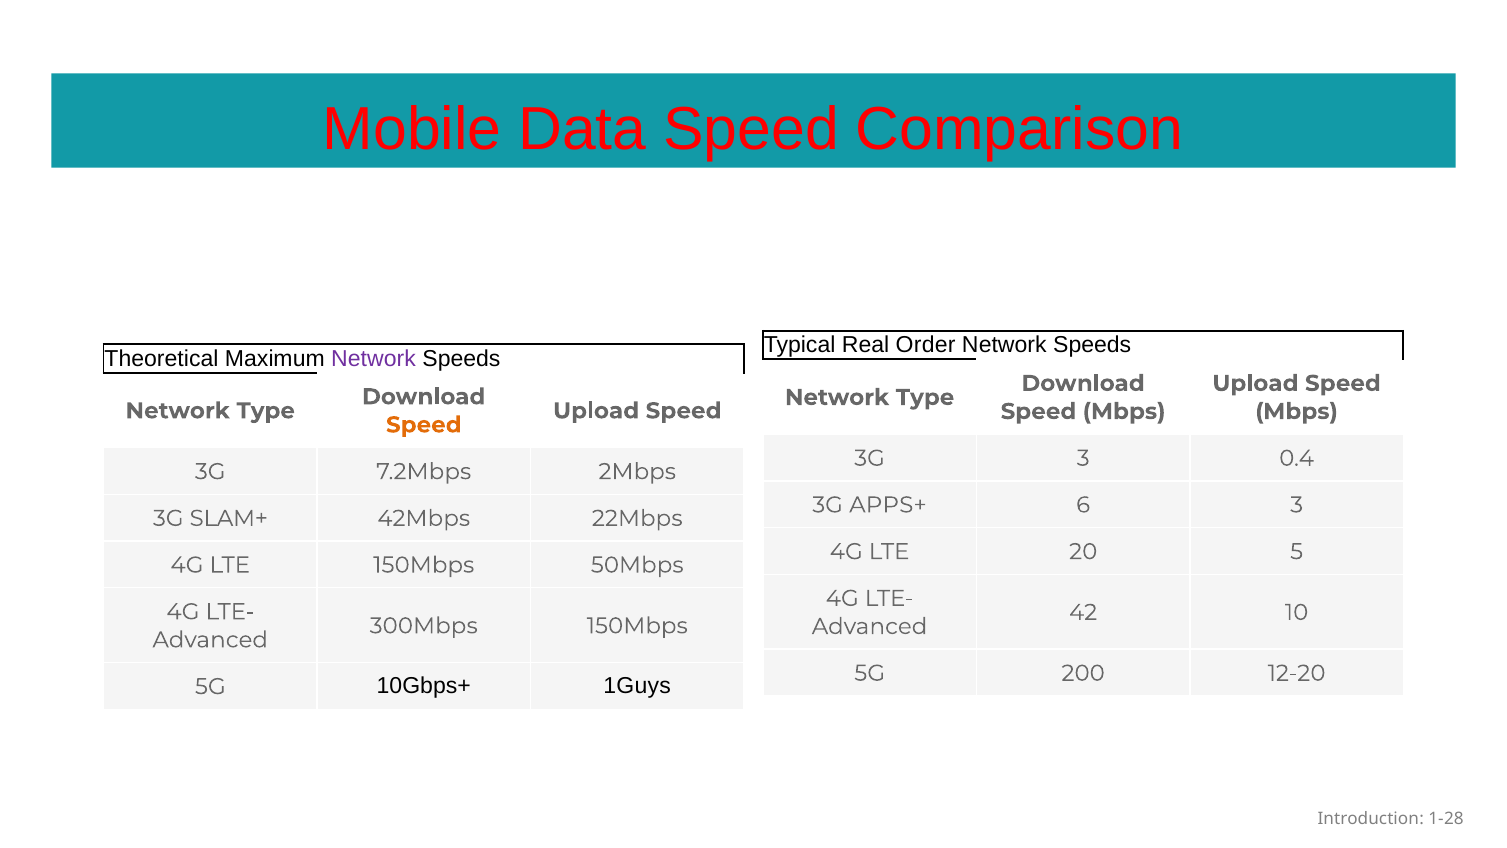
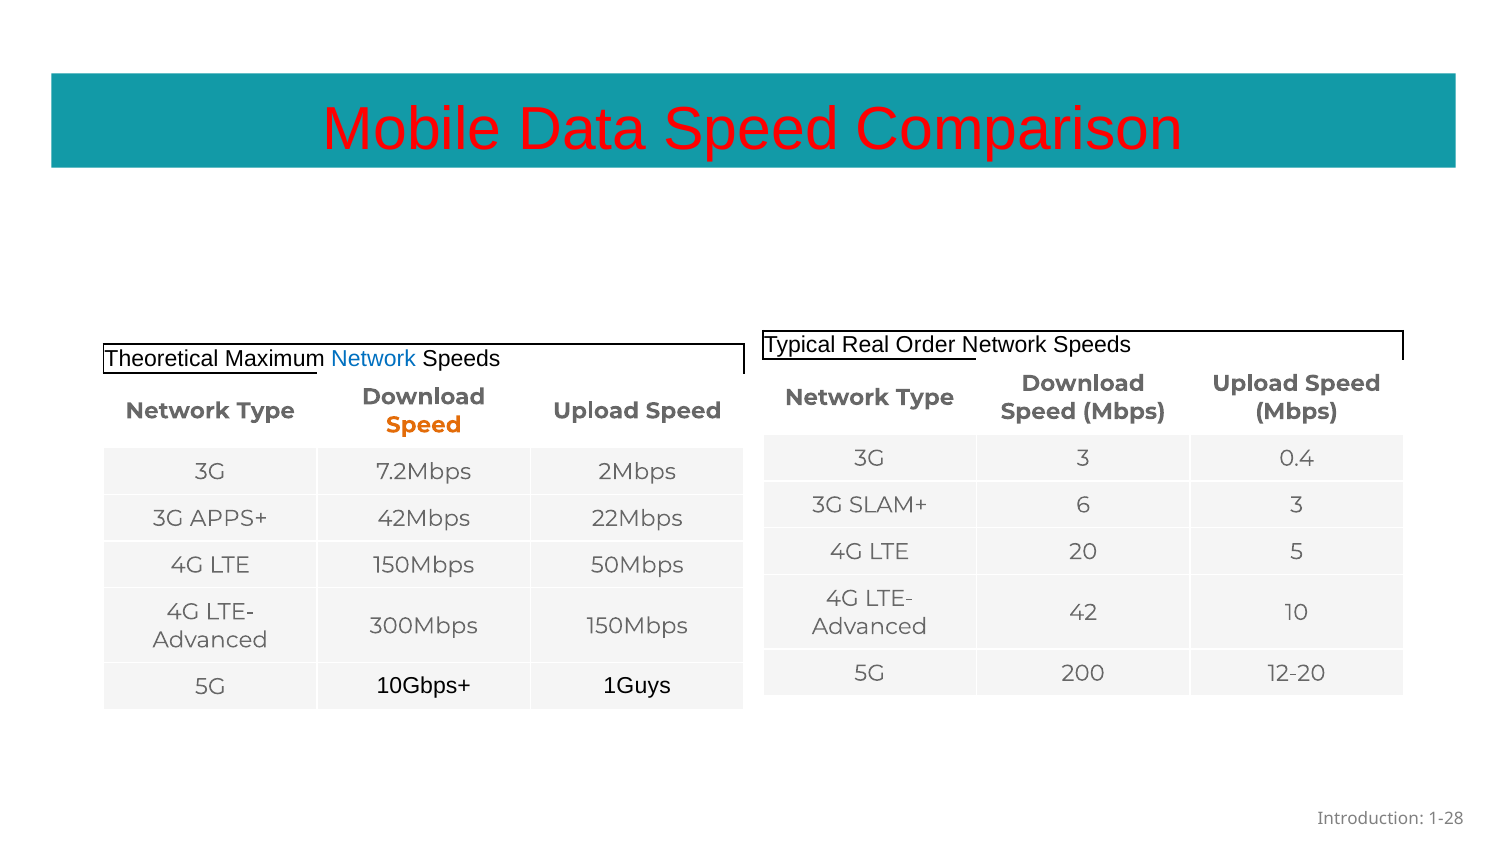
Network at (374, 359) colour: purple -> blue
APPS+: APPS+ -> SLAM+
SLAM+: SLAM+ -> APPS+
